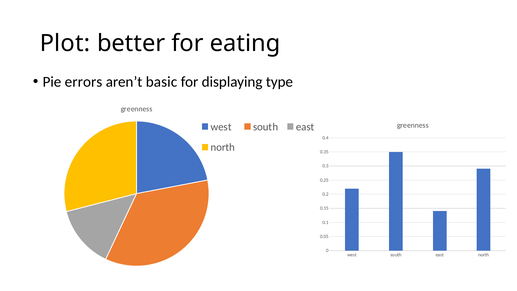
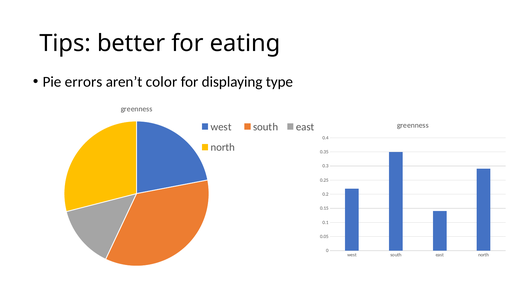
Plot: Plot -> Tips
basic: basic -> color
